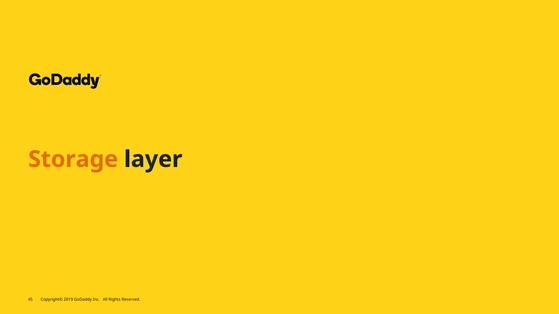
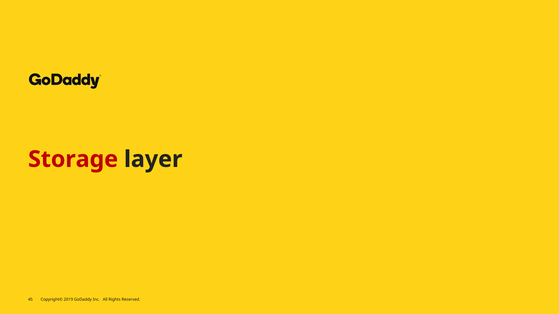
Storage colour: orange -> red
